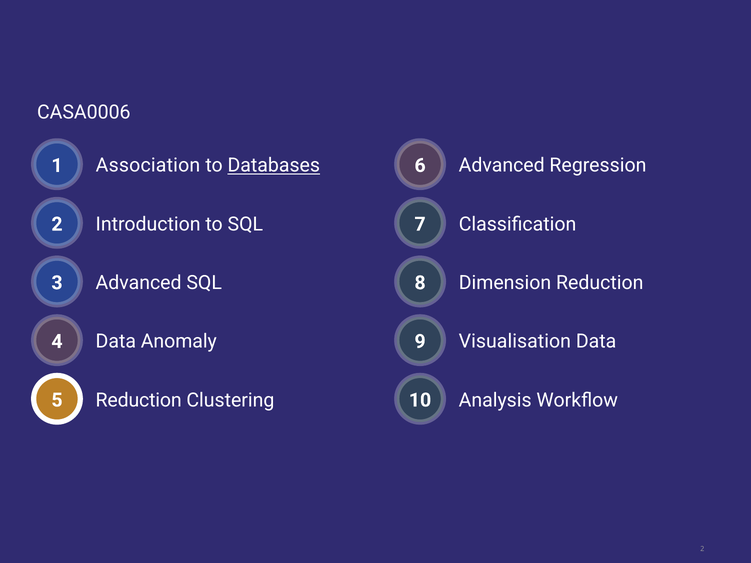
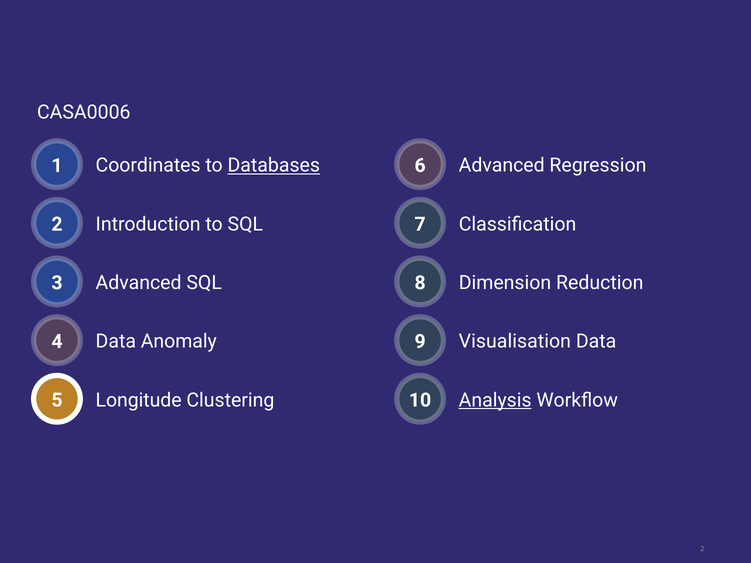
Association: Association -> Coordinates
5 Reduction: Reduction -> Longitude
Analysis underline: none -> present
